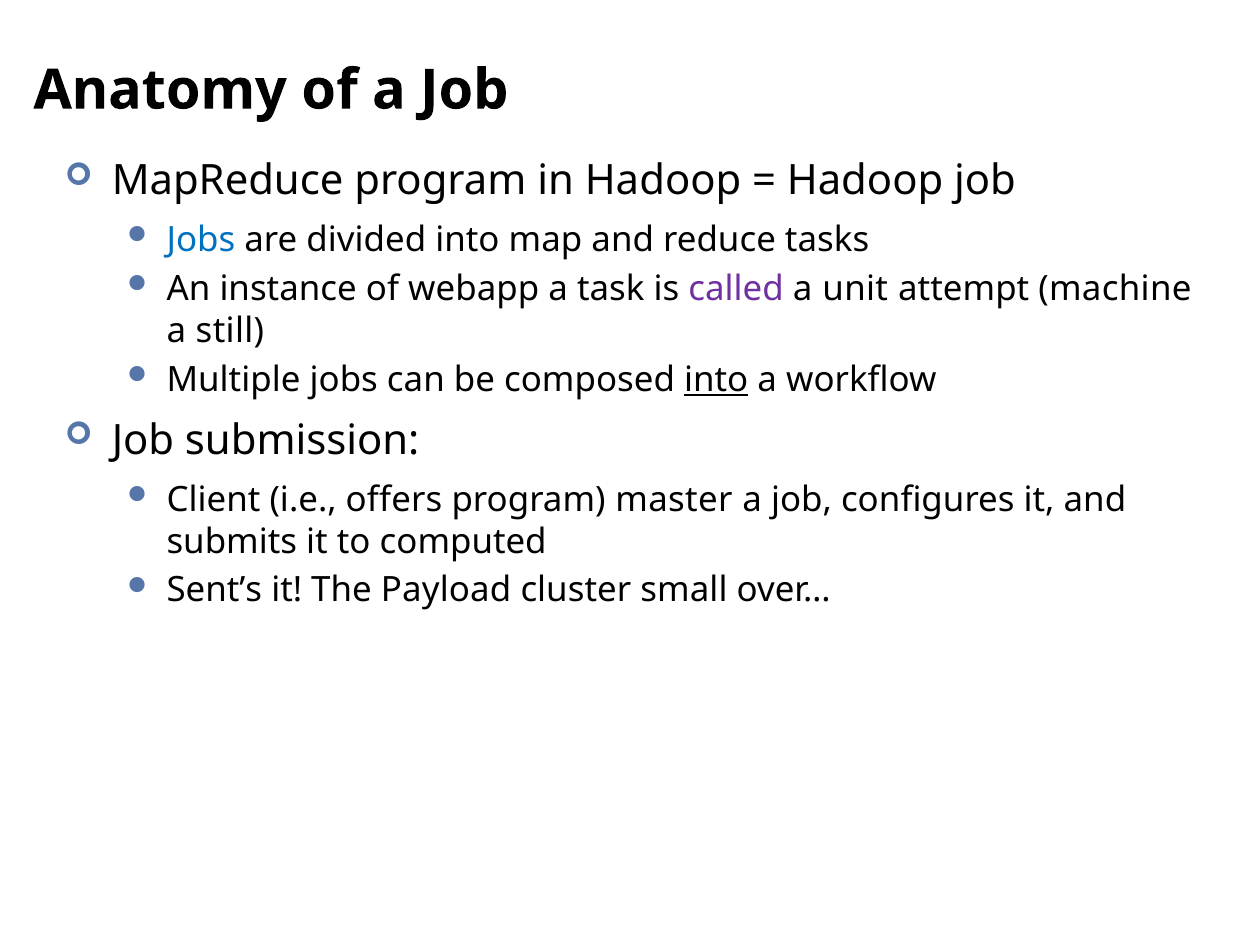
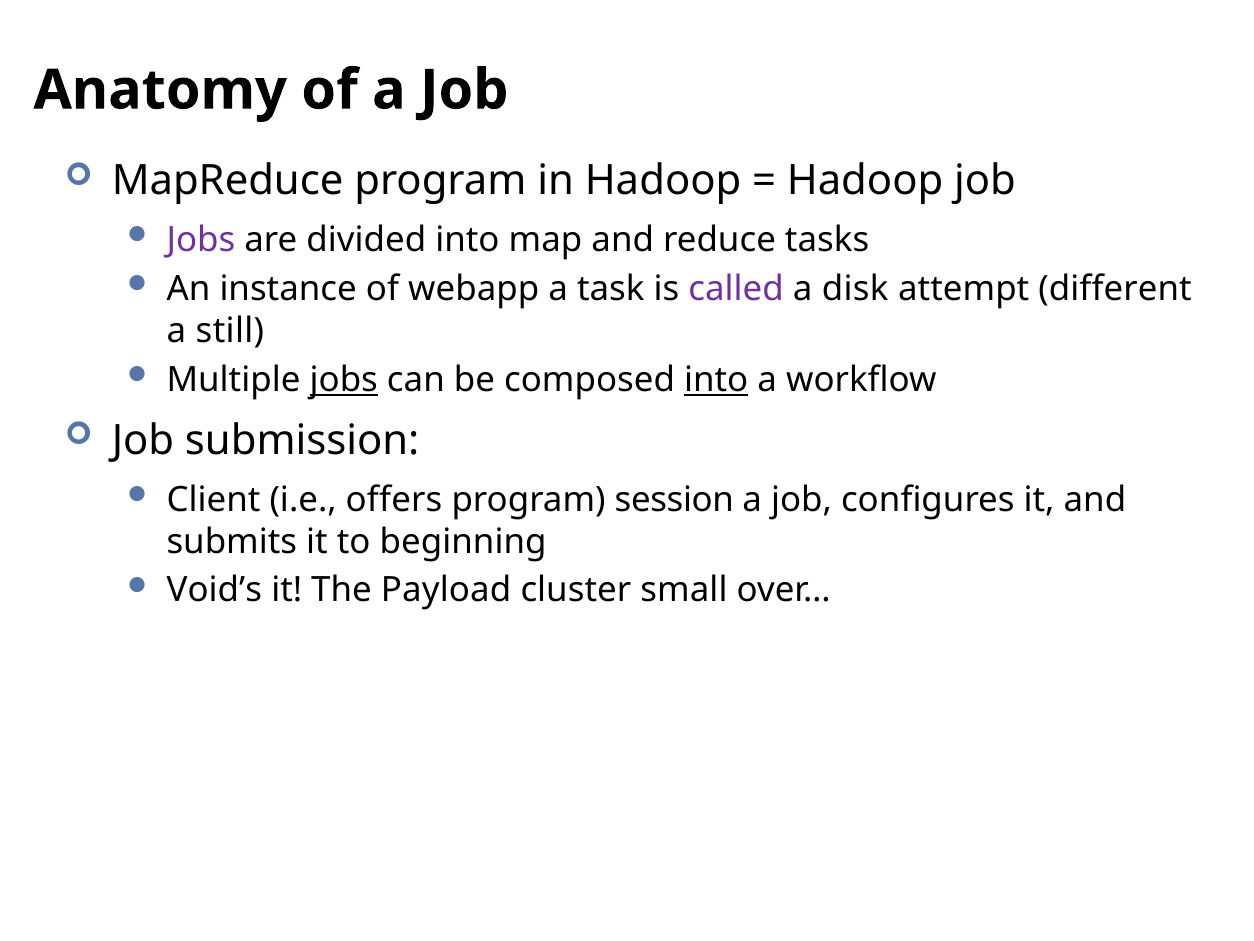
Jobs at (201, 240) colour: blue -> purple
unit: unit -> disk
machine: machine -> different
jobs at (344, 380) underline: none -> present
master: master -> session
computed: computed -> beginning
Sent’s: Sent’s -> Void’s
